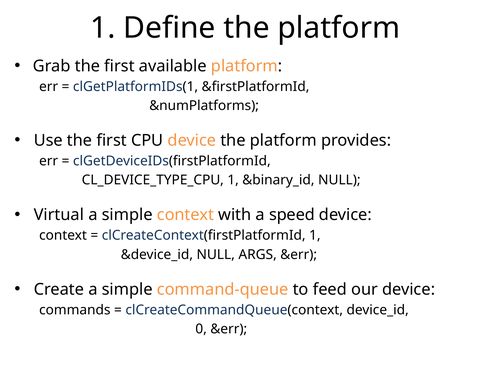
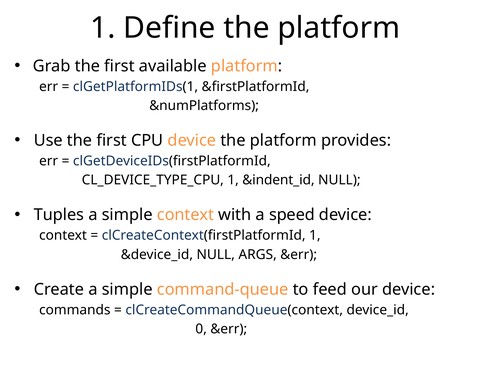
&binary_id: &binary_id -> &indent_id
Virtual: Virtual -> Tuples
